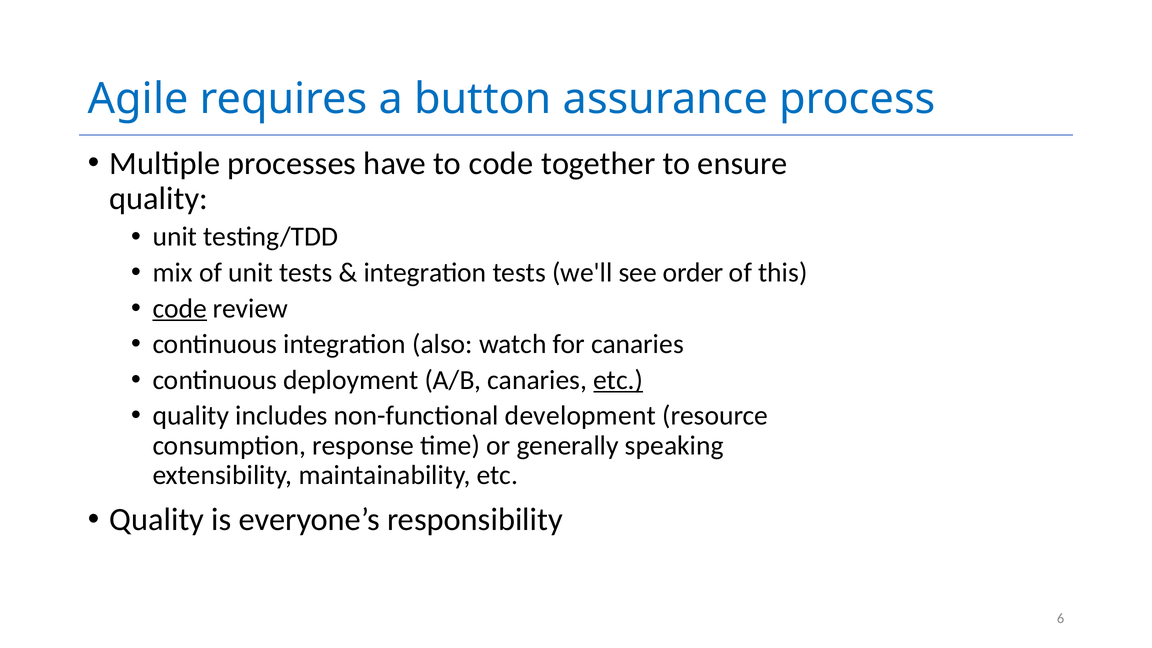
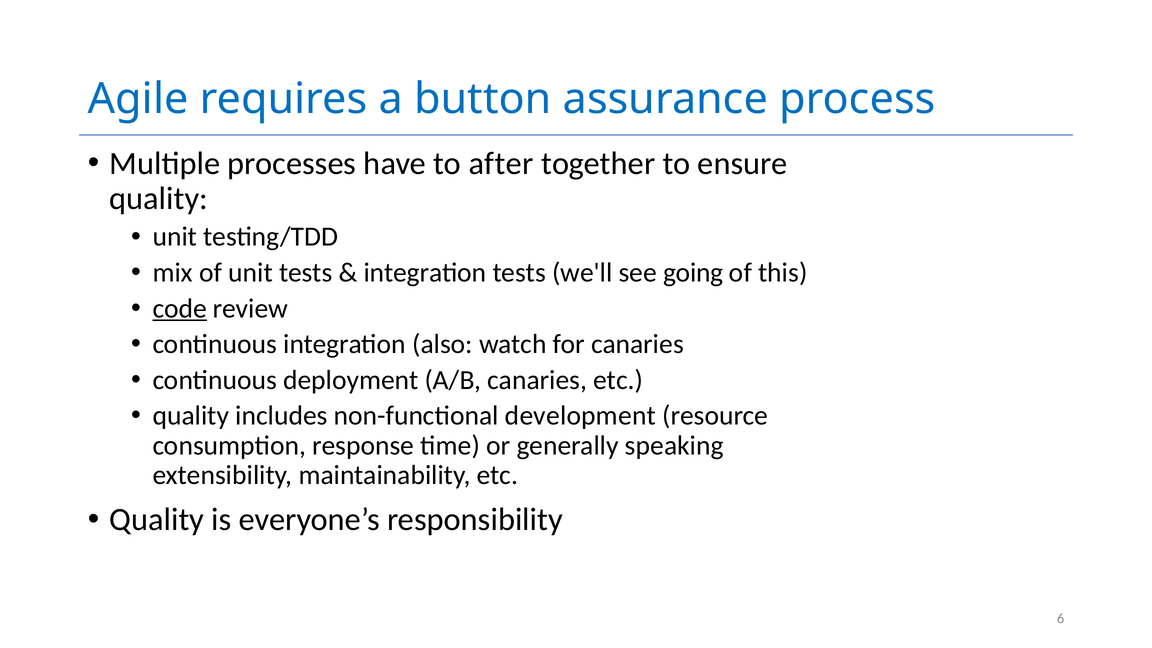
to code: code -> after
order: order -> going
etc at (618, 380) underline: present -> none
